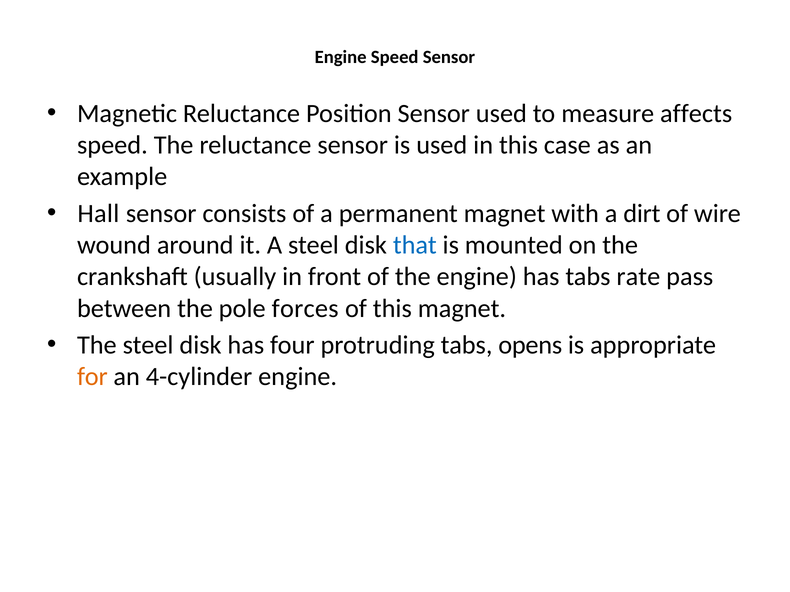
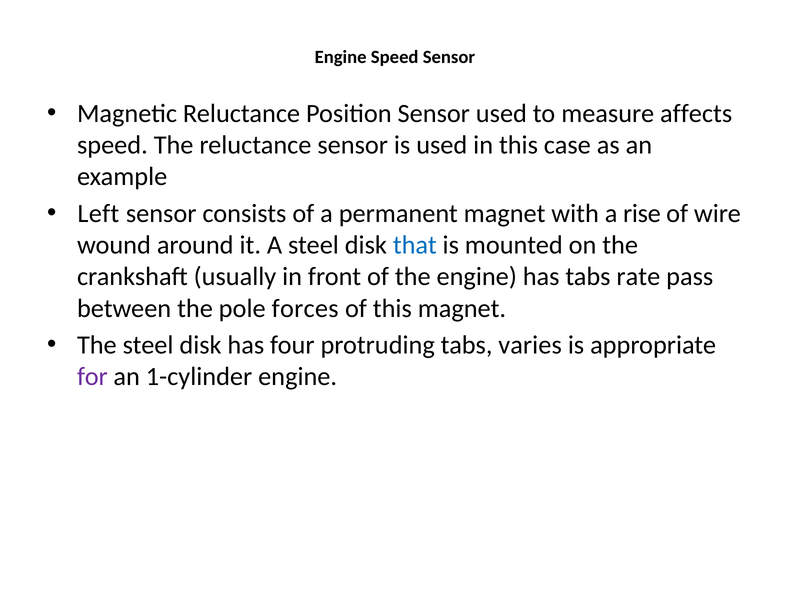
Hall: Hall -> Left
dirt: dirt -> rise
opens: opens -> varies
for colour: orange -> purple
4-cylinder: 4-cylinder -> 1-cylinder
